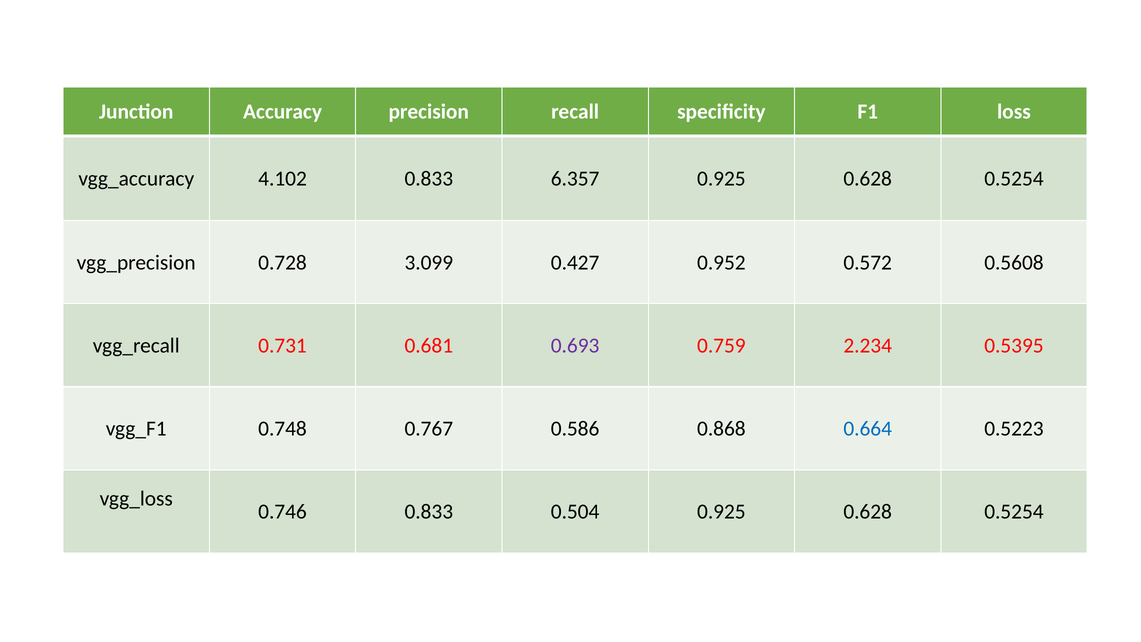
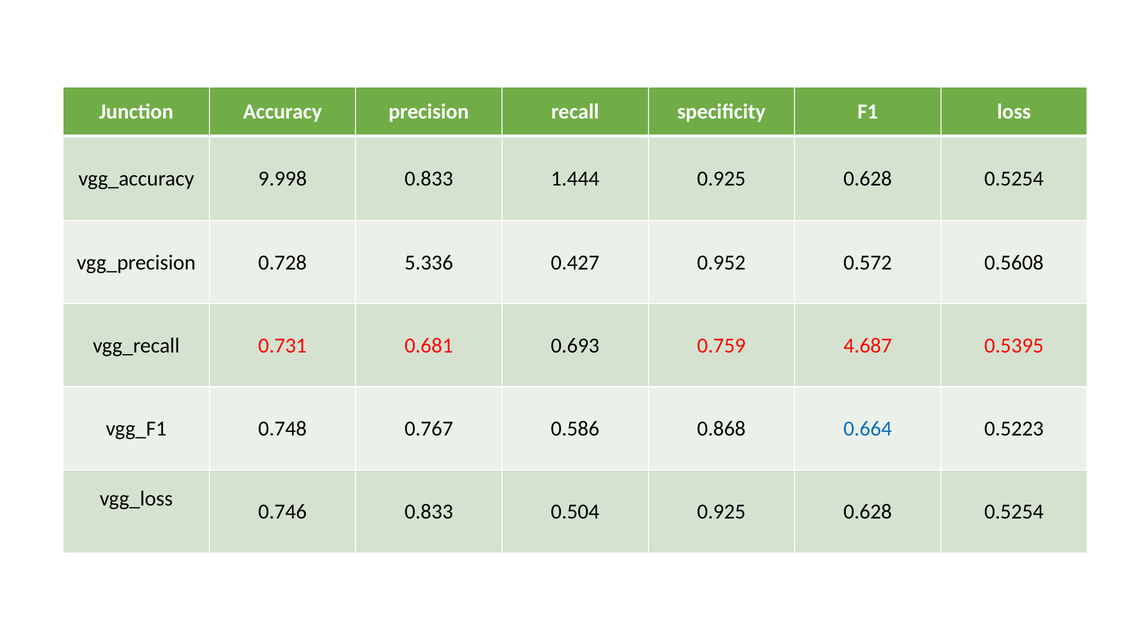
4.102: 4.102 -> 9.998
6.357: 6.357 -> 1.444
3.099: 3.099 -> 5.336
0.693 colour: purple -> black
2.234: 2.234 -> 4.687
